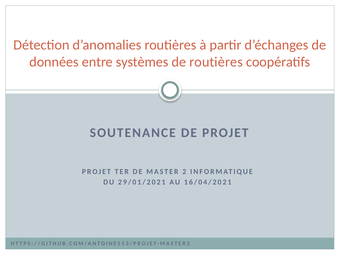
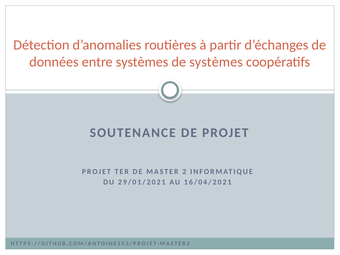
de routières: routières -> systèmes
